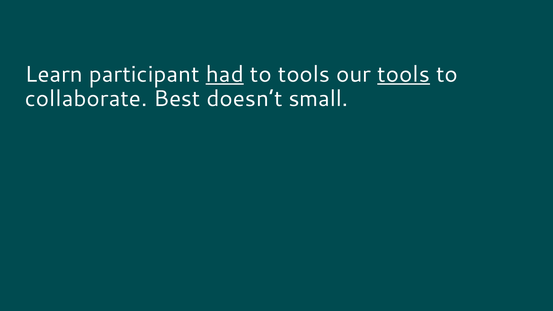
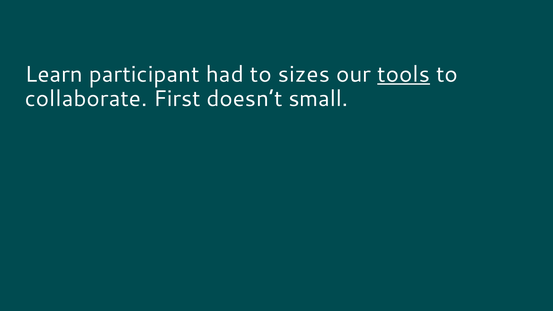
had underline: present -> none
to tools: tools -> sizes
Best: Best -> First
